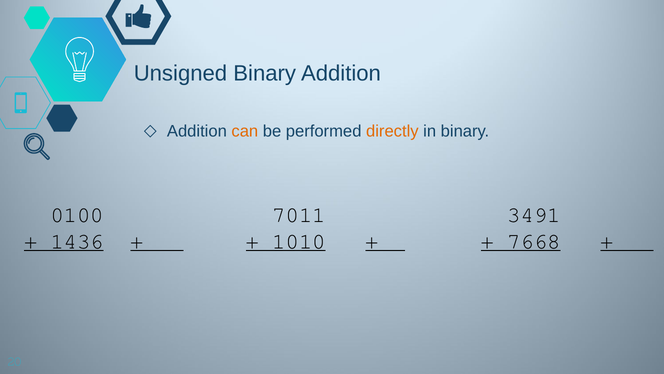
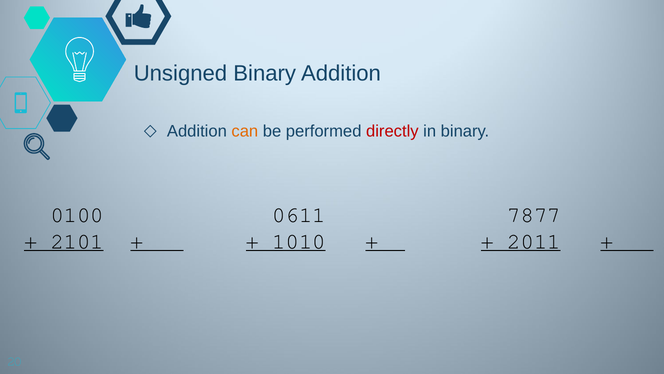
directly colour: orange -> red
7011: 7011 -> 0611
3491: 3491 -> 7877
1436: 1436 -> 2101
7668: 7668 -> 2011
